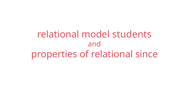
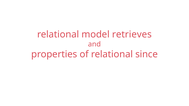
students: students -> retrieves
